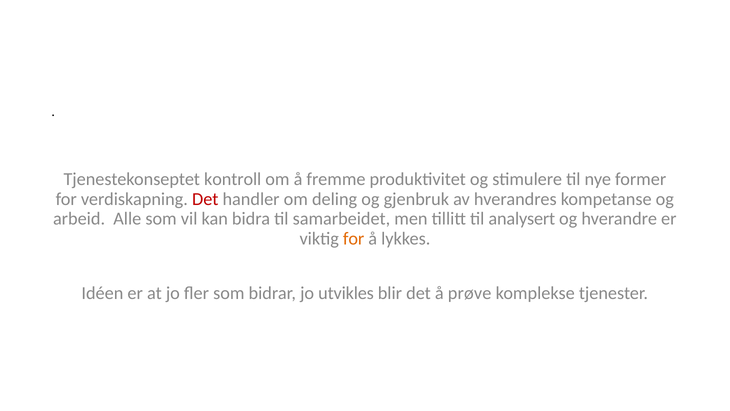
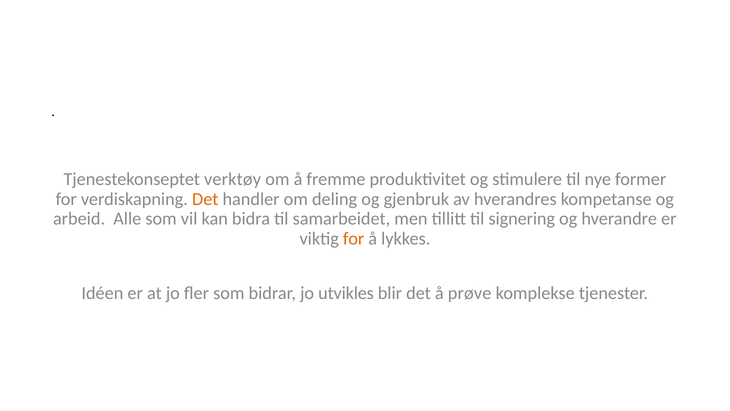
kontroll: kontroll -> verktøy
Det at (205, 199) colour: red -> orange
analysert: analysert -> signering
